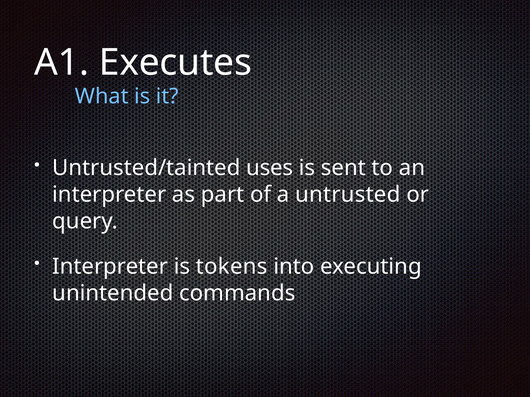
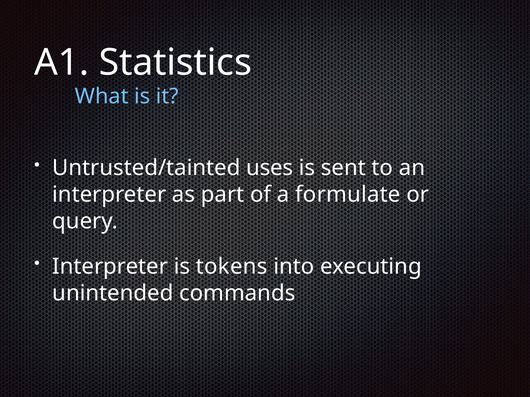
Executes: Executes -> Statistics
untrusted: untrusted -> formulate
